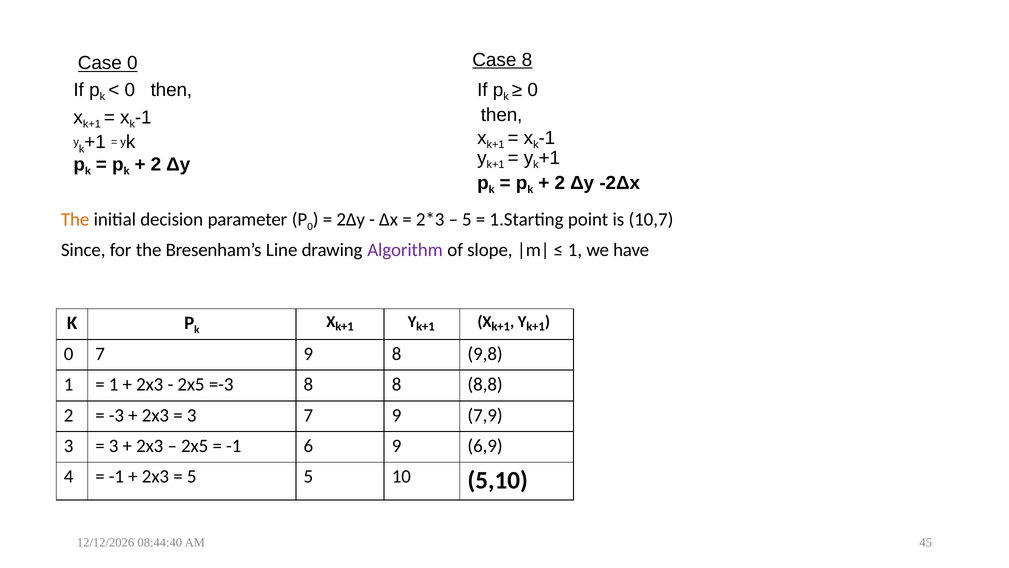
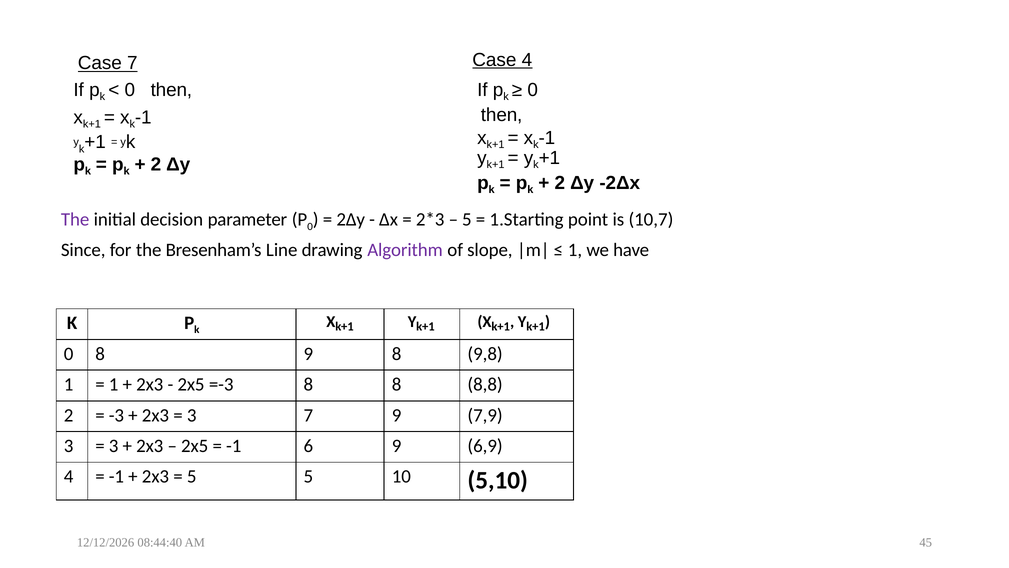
Case 0: 0 -> 7
Case 8: 8 -> 4
The at (75, 219) colour: orange -> purple
0 7: 7 -> 8
